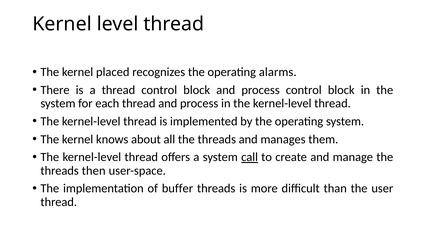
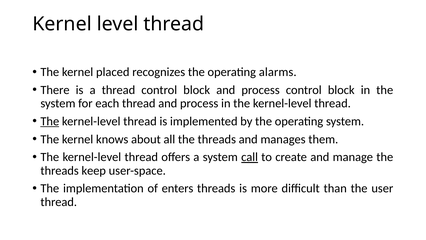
The at (50, 121) underline: none -> present
then: then -> keep
buffer: buffer -> enters
